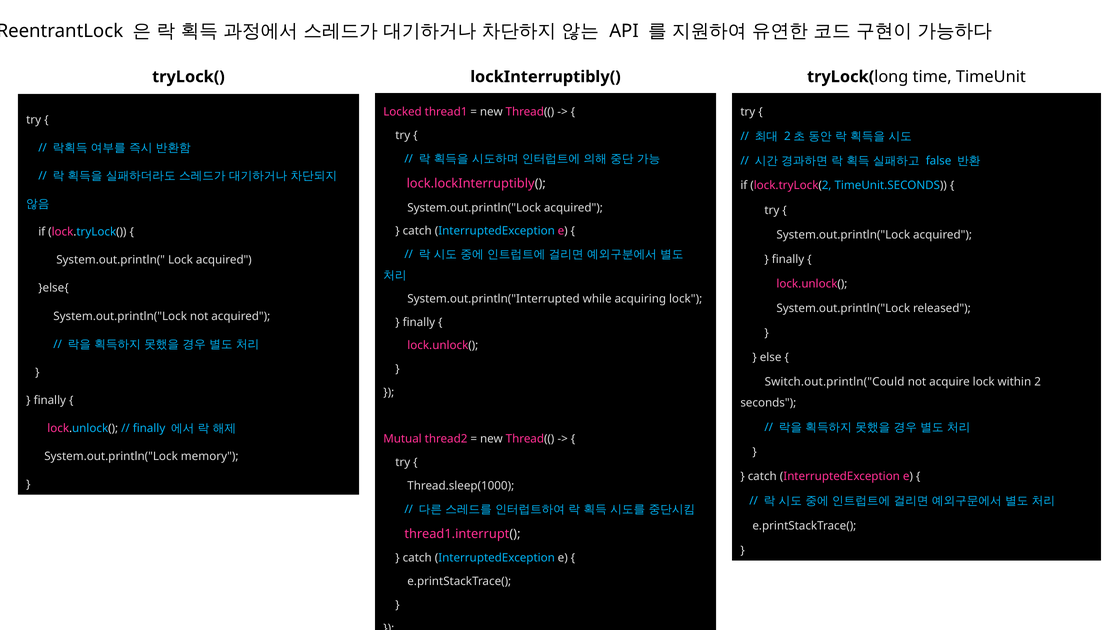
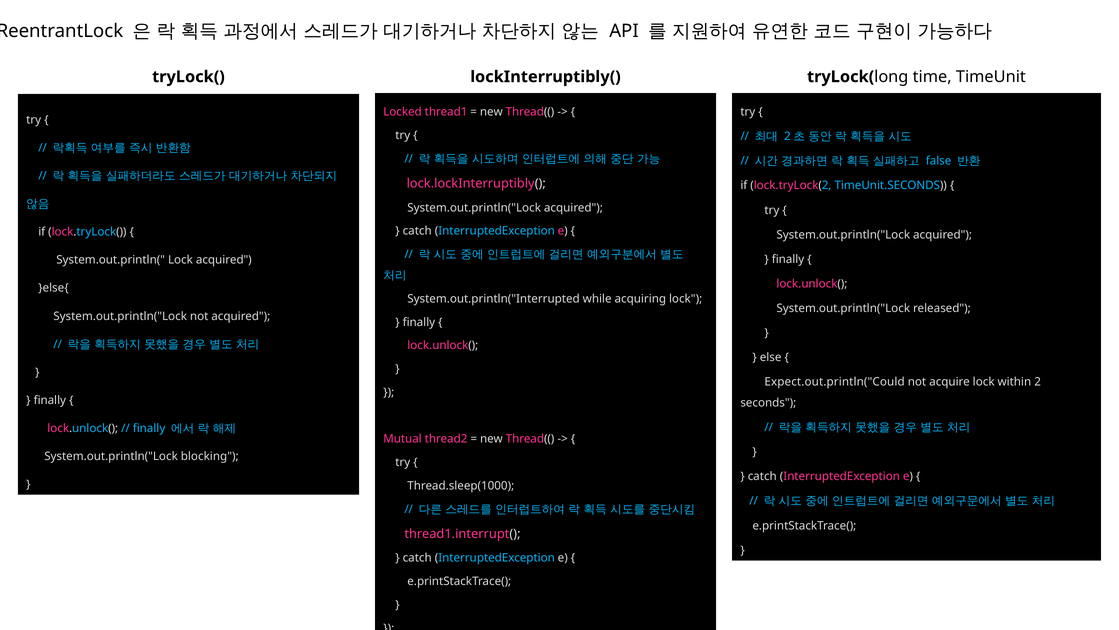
Switch.out.println("Could: Switch.out.println("Could -> Expect.out.println("Could
memory: memory -> blocking
